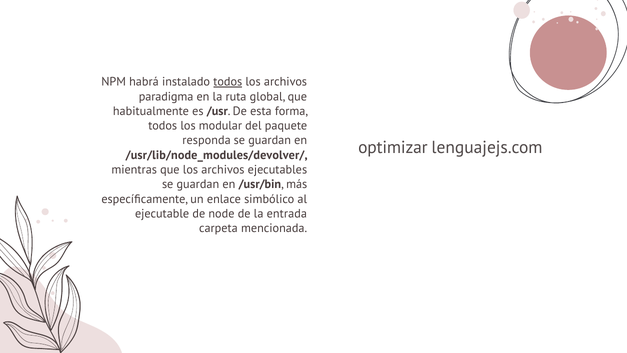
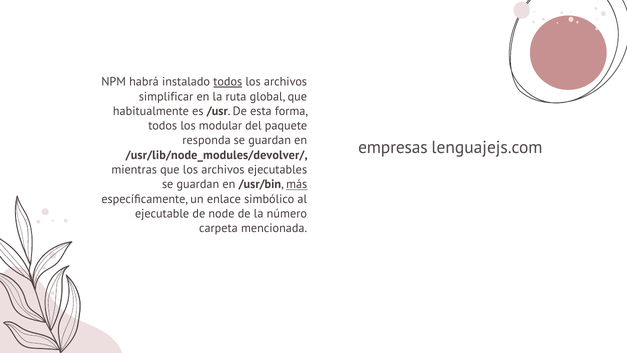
paradigma: paradigma -> simplificar
optimizar: optimizar -> empresas
más underline: none -> present
entrada: entrada -> número
